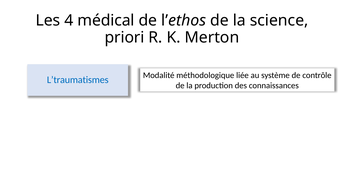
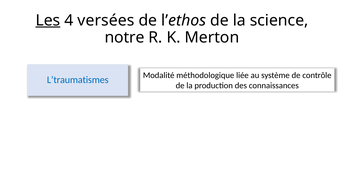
Les underline: none -> present
médical: médical -> versées
priori: priori -> notre
